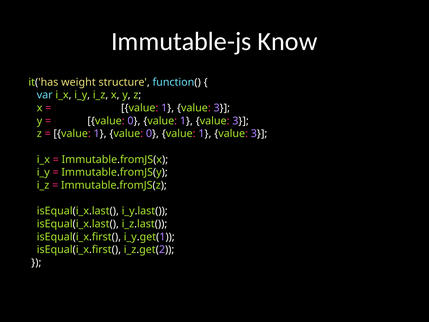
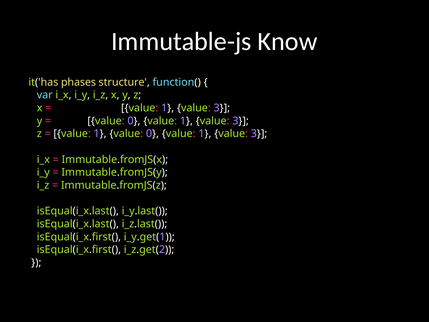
weight: weight -> phases
